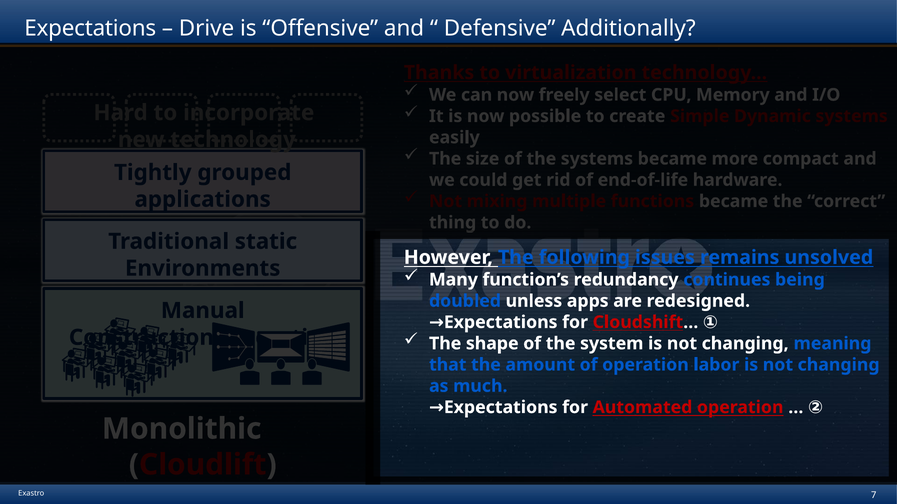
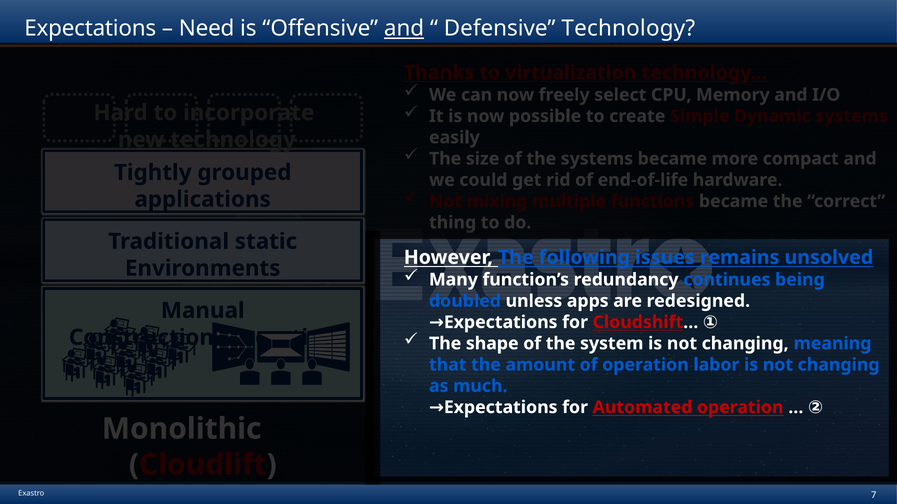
Drive: Drive -> Need
and at (404, 29) underline: none -> present
Defensive Additionally: Additionally -> Technology
